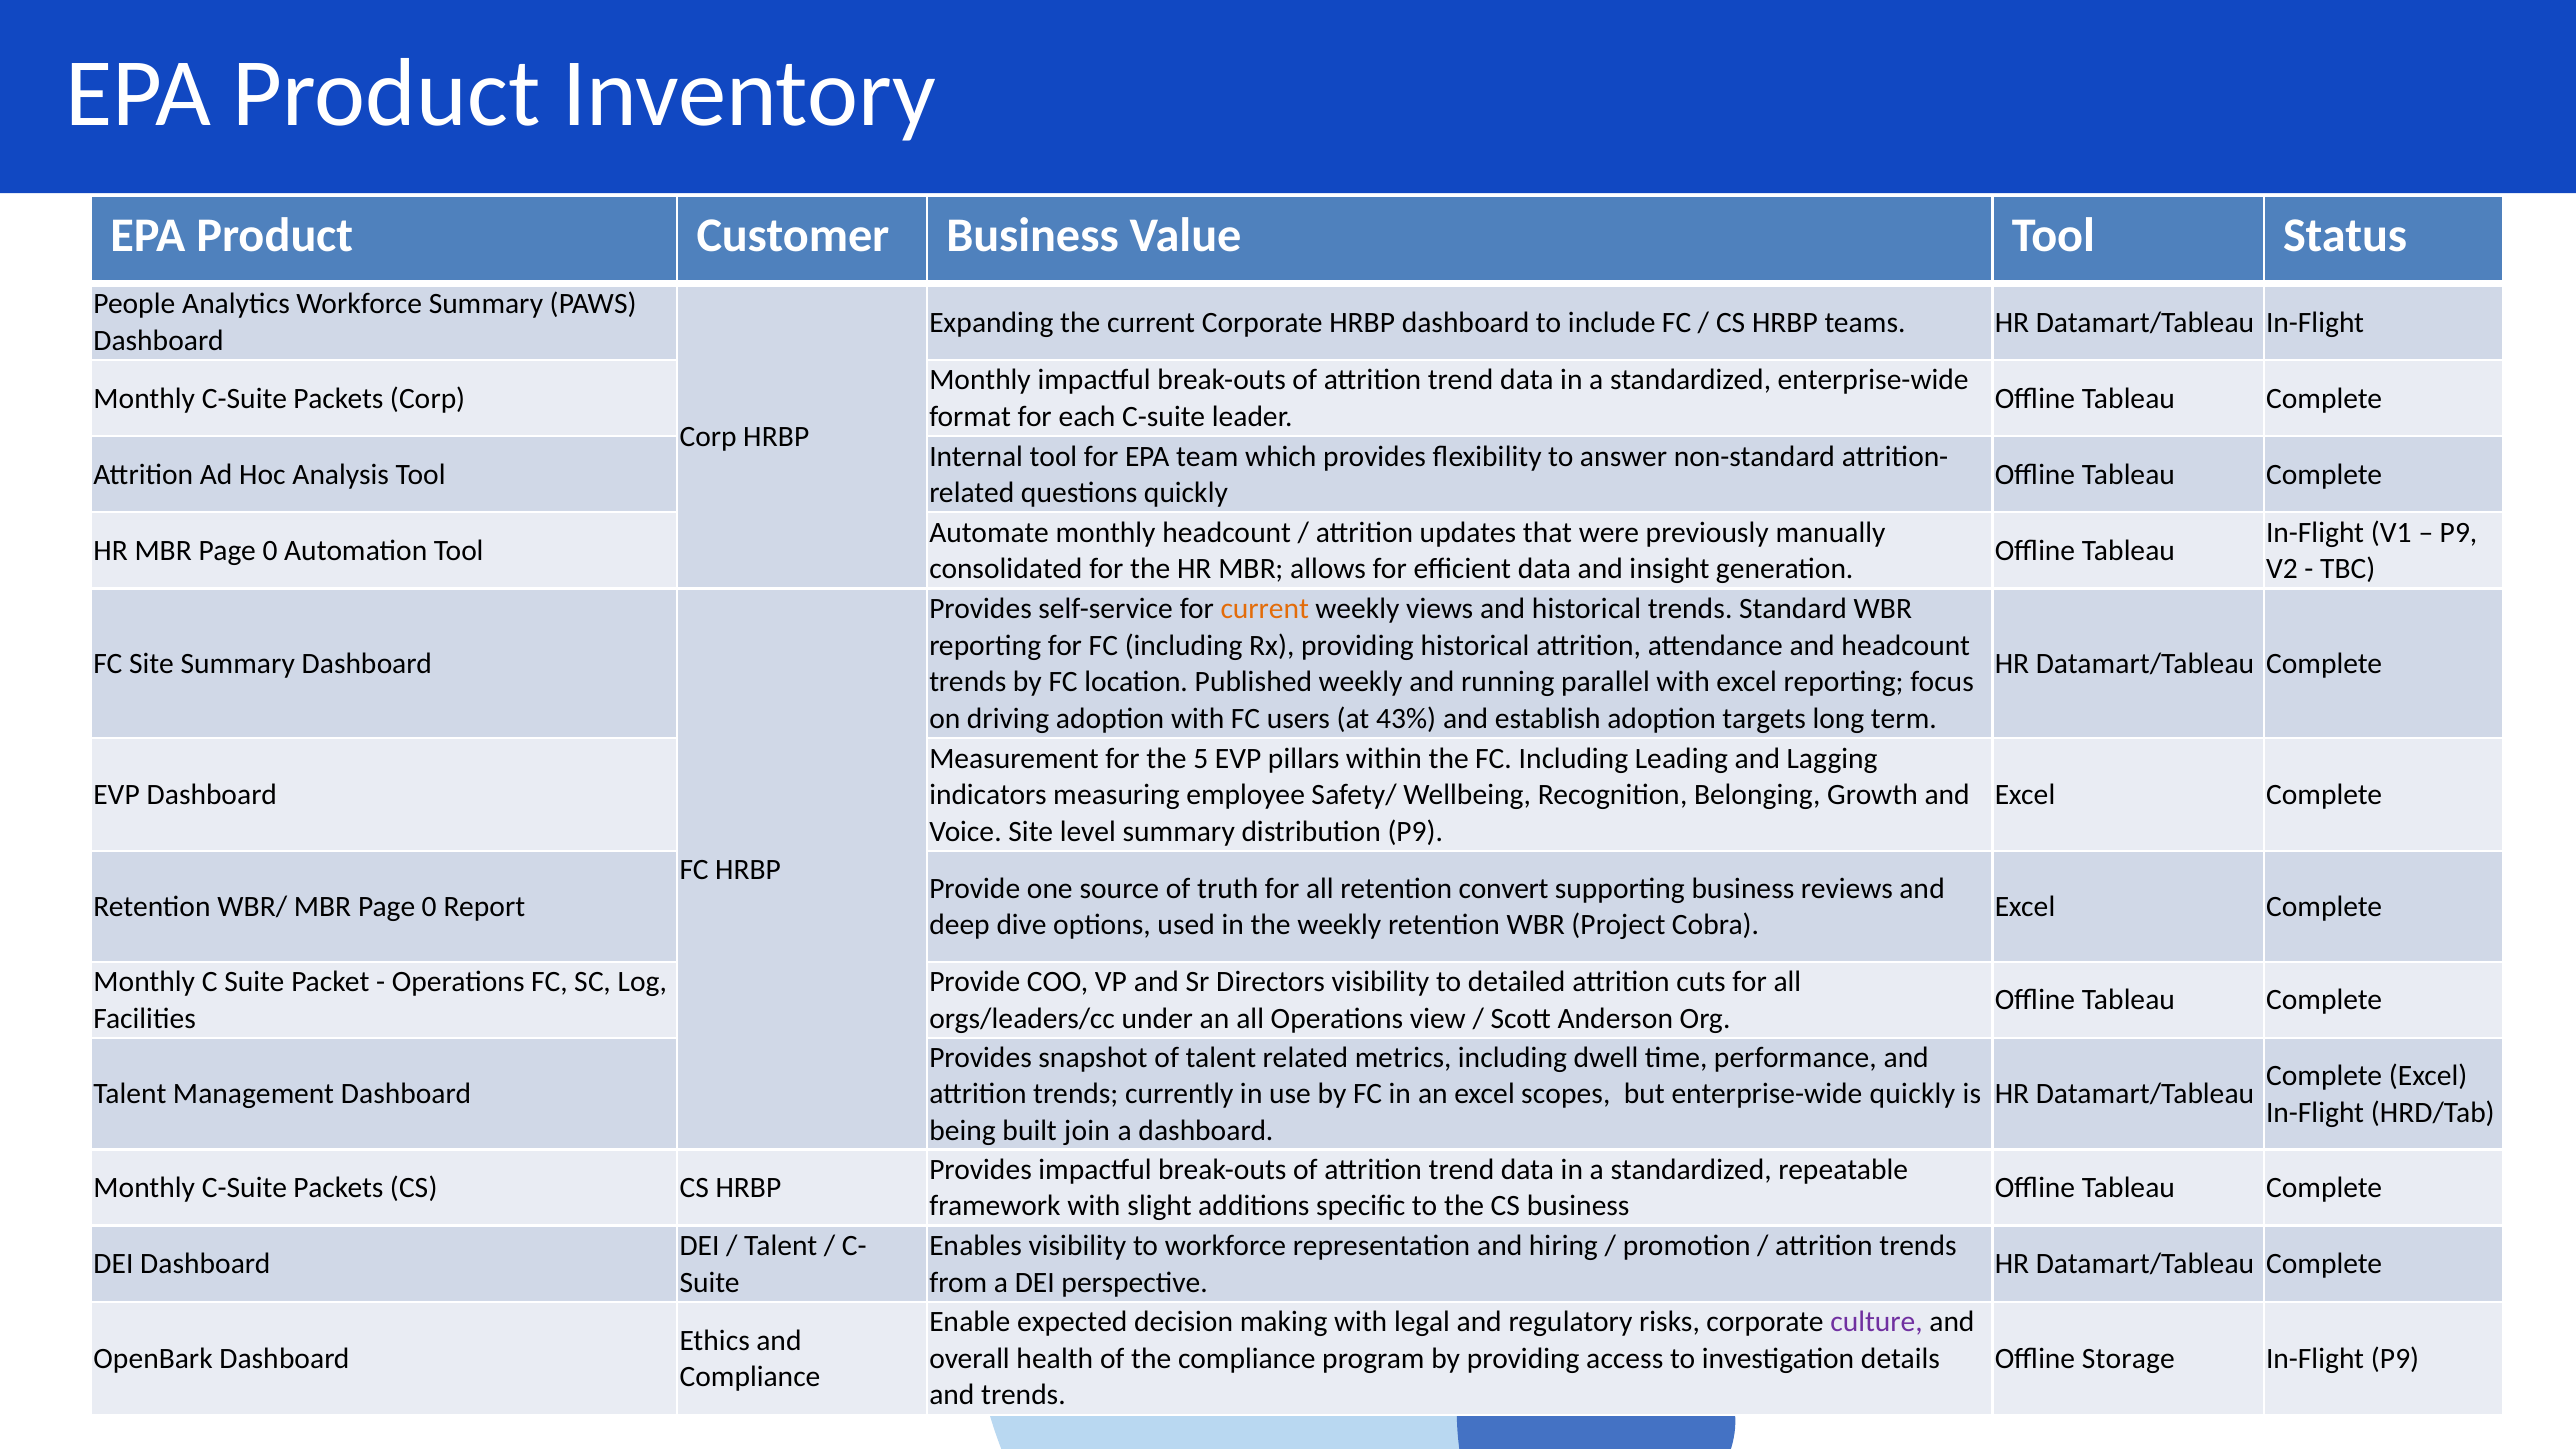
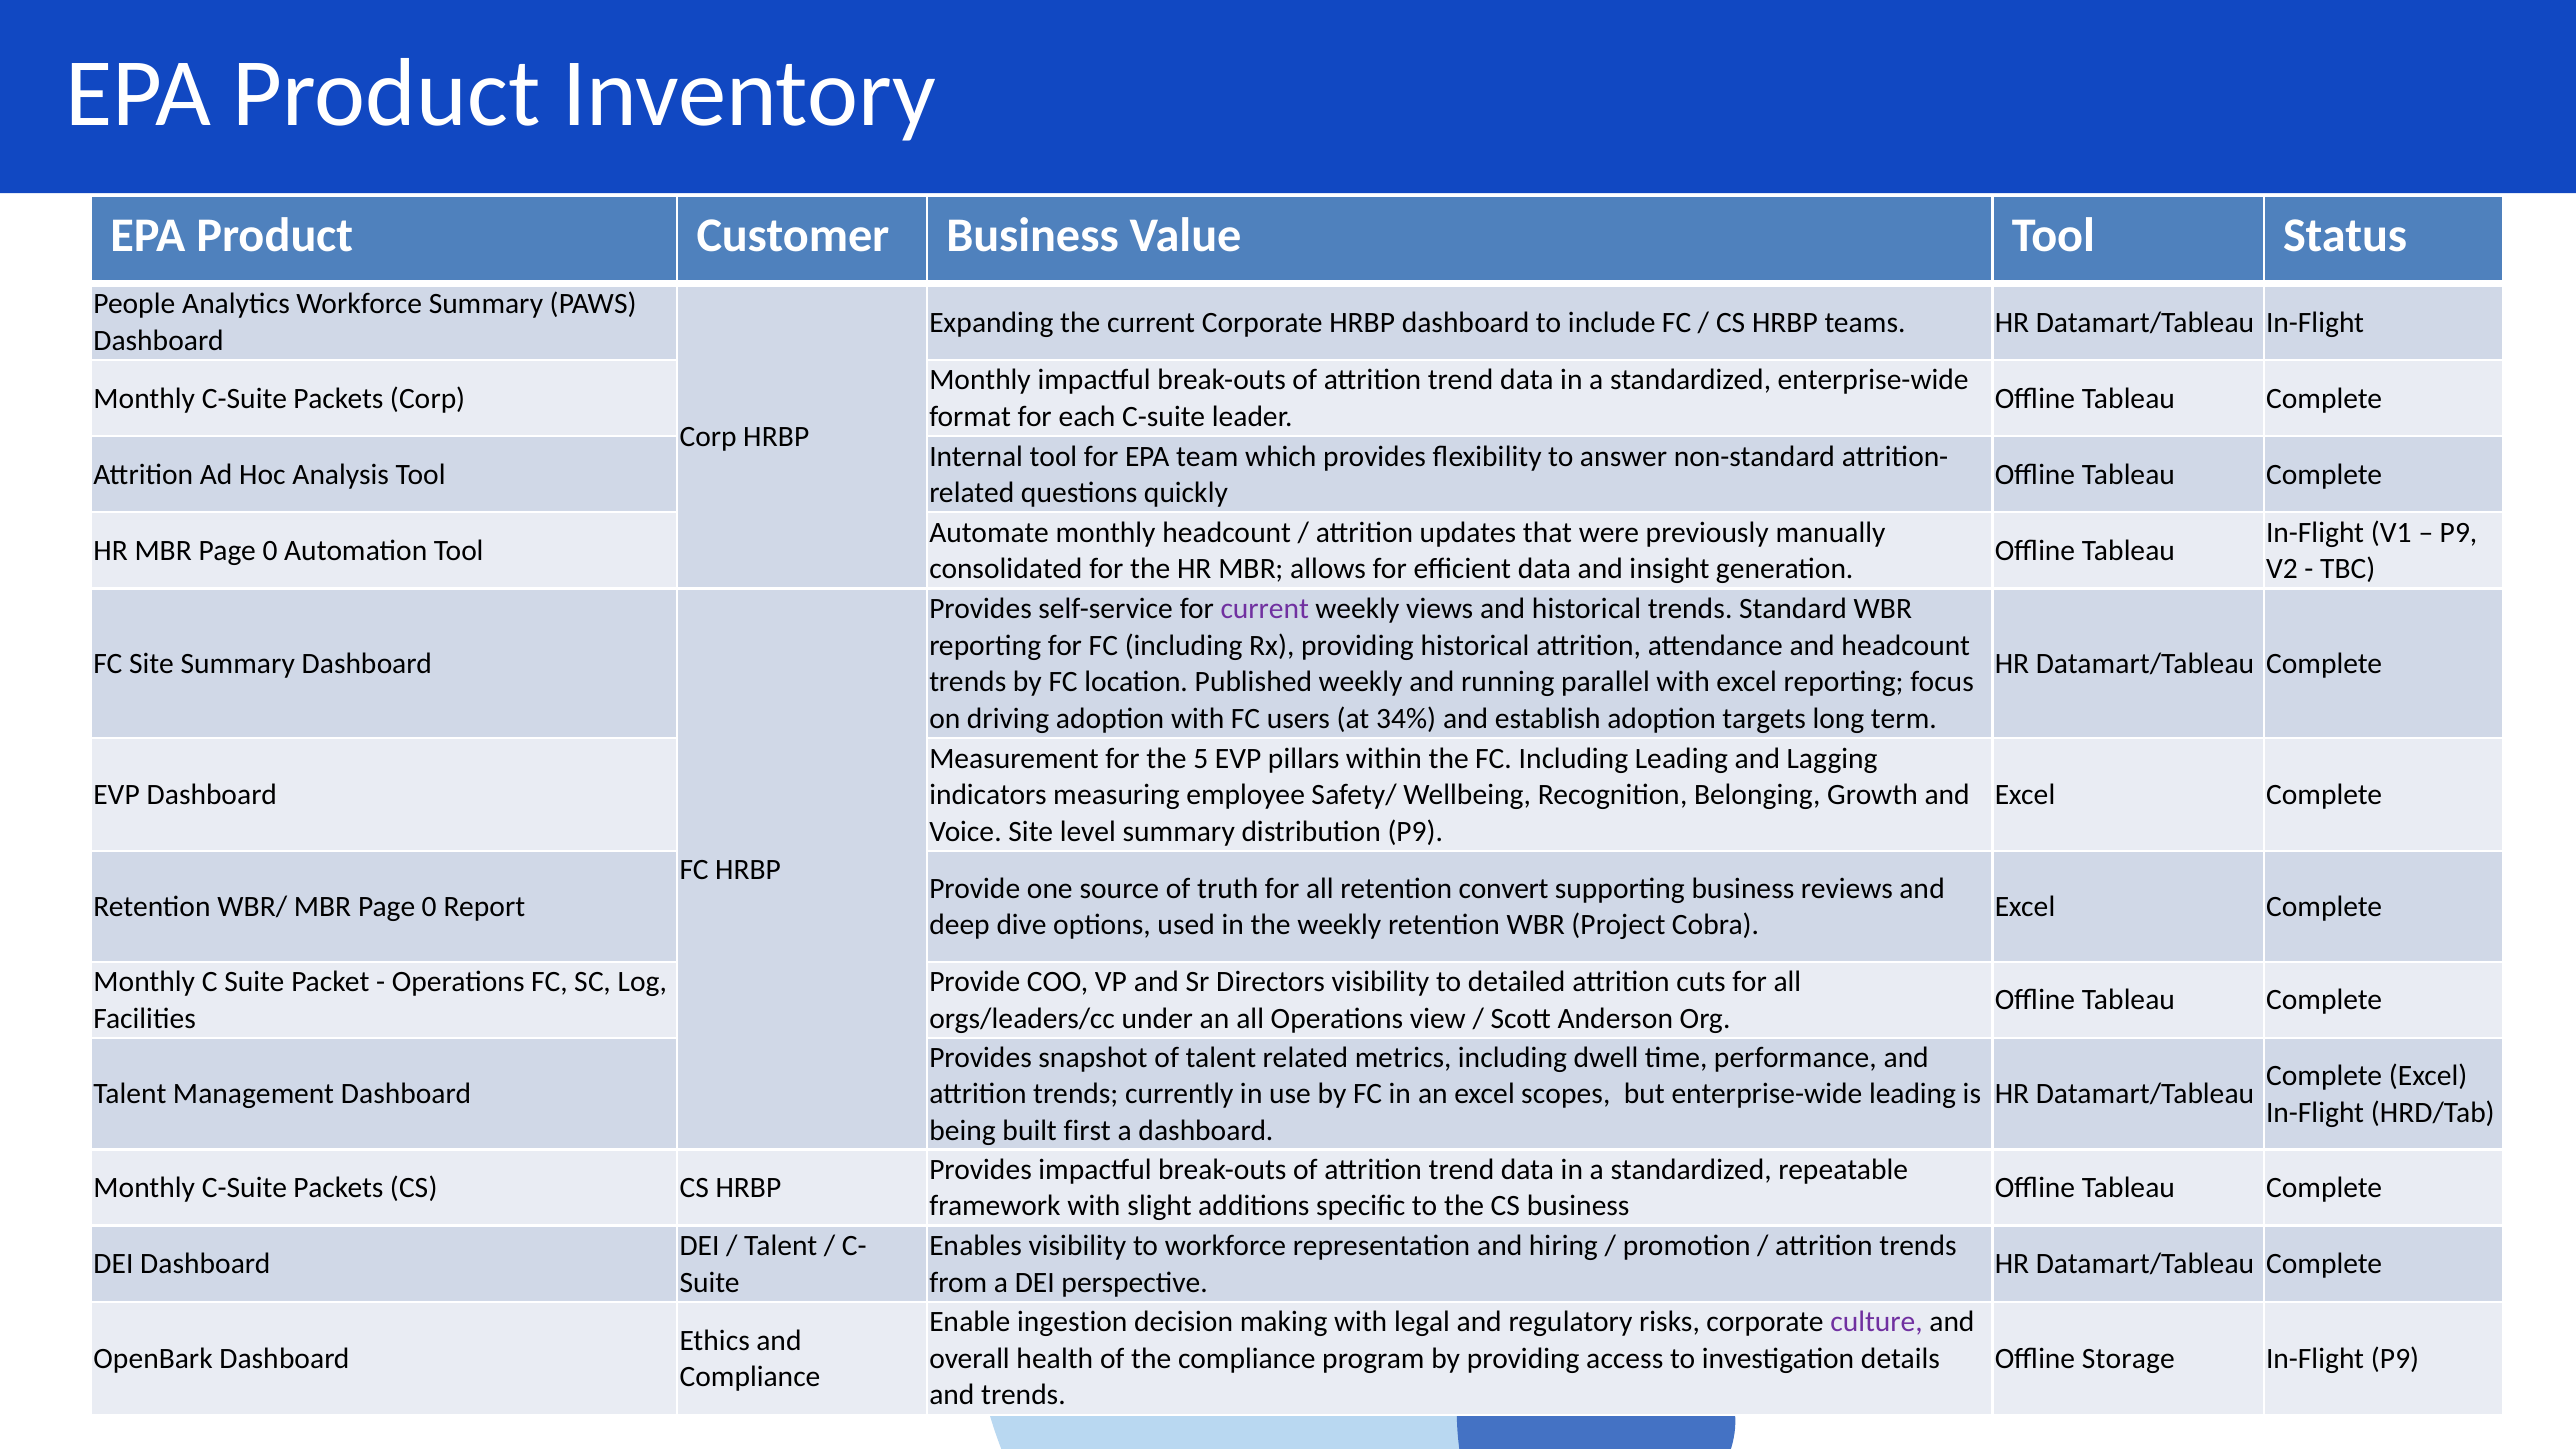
current at (1265, 609) colour: orange -> purple
43%: 43% -> 34%
enterprise-wide quickly: quickly -> leading
join: join -> first
expected: expected -> ingestion
